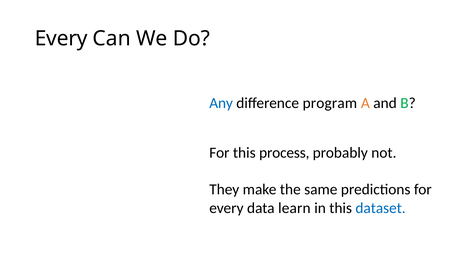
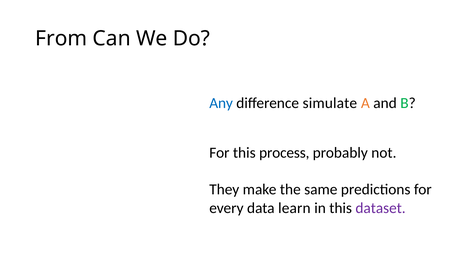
Every at (61, 39): Every -> From
program: program -> simulate
dataset colour: blue -> purple
